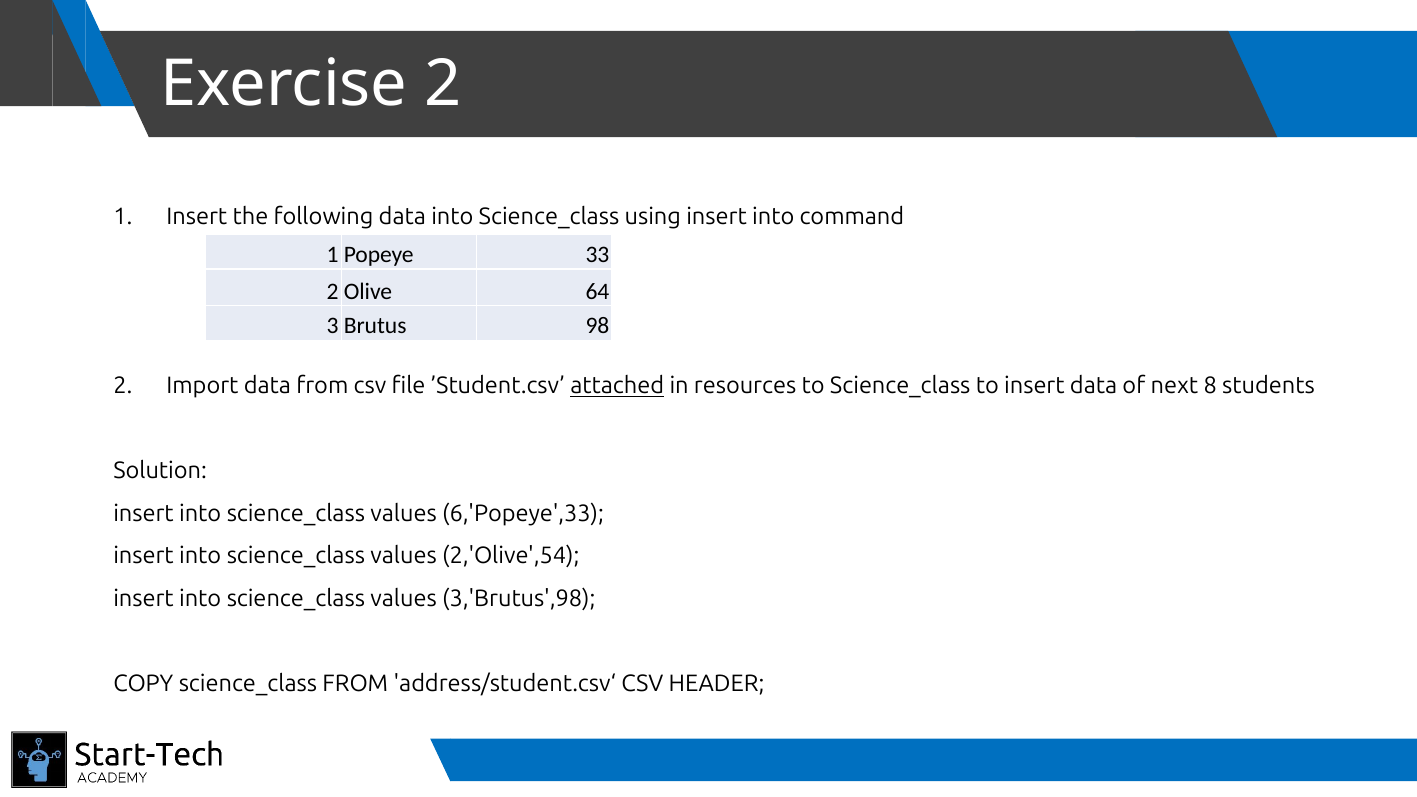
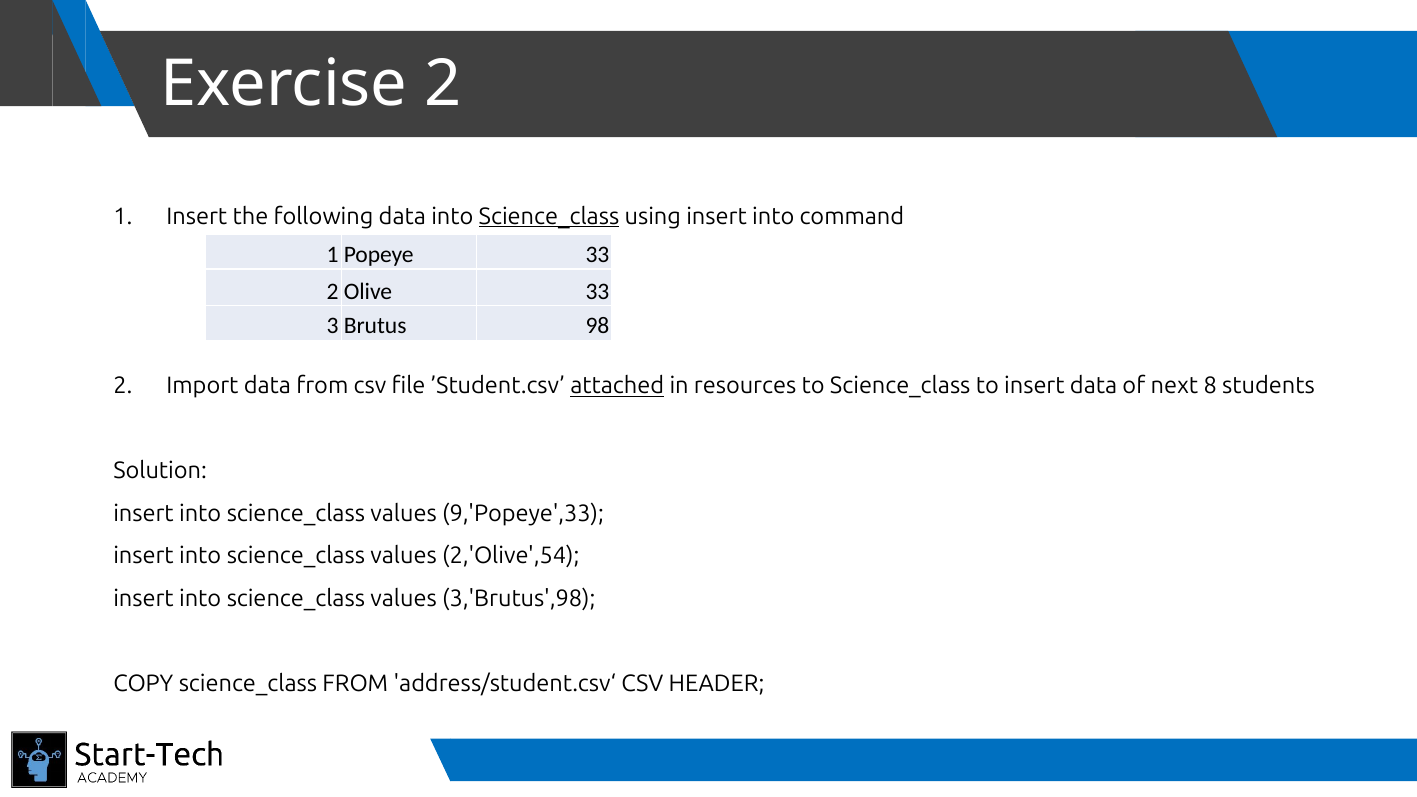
Science_class at (549, 216) underline: none -> present
64 at (597, 291): 64 -> 33
6,'Popeye',33: 6,'Popeye',33 -> 9,'Popeye',33
